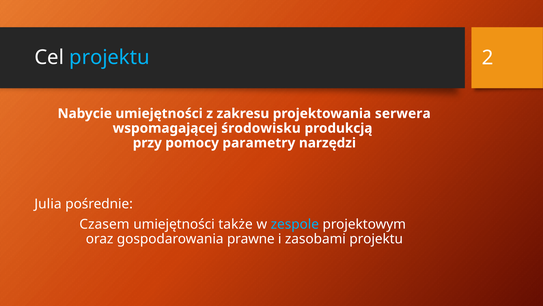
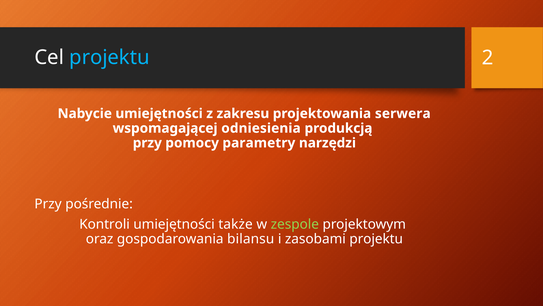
środowisku: środowisku -> odniesienia
Julia at (48, 204): Julia -> Przy
Czasem: Czasem -> Kontroli
zespole colour: light blue -> light green
prawne: prawne -> bilansu
